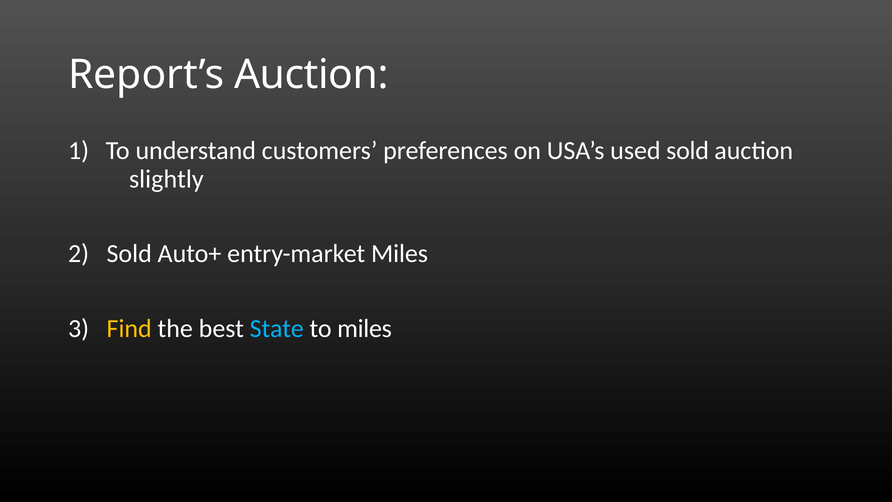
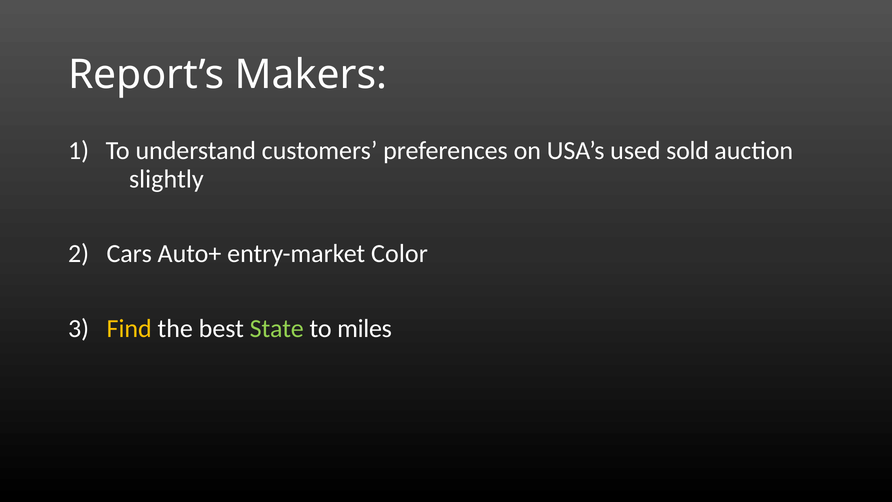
Report’s Auction: Auction -> Makers
2 Sold: Sold -> Cars
entry-market Miles: Miles -> Color
State colour: light blue -> light green
